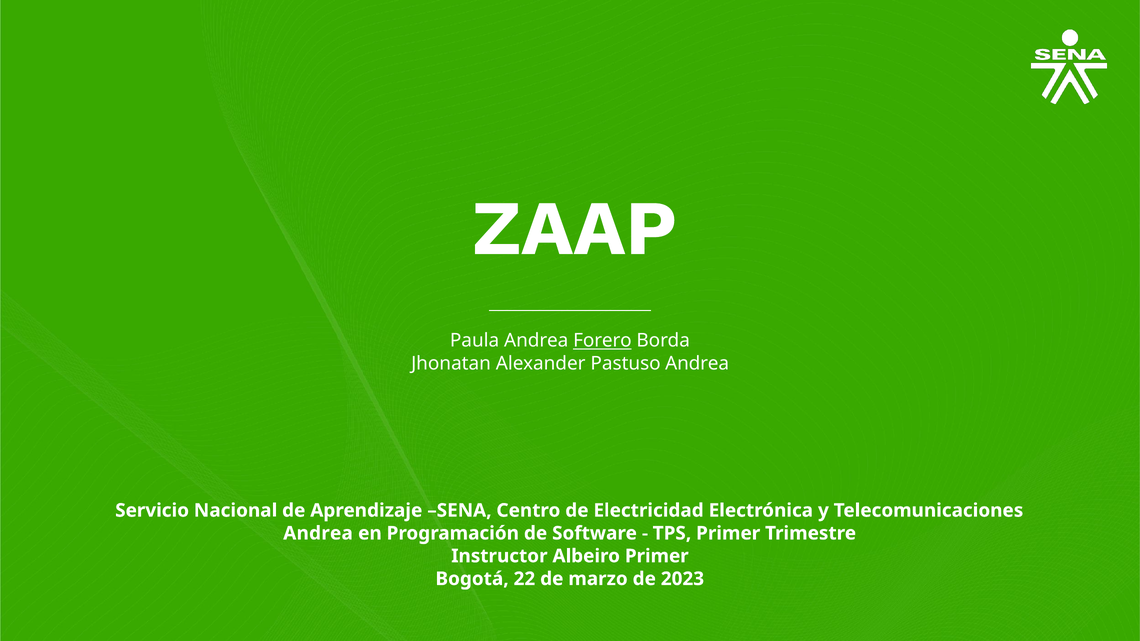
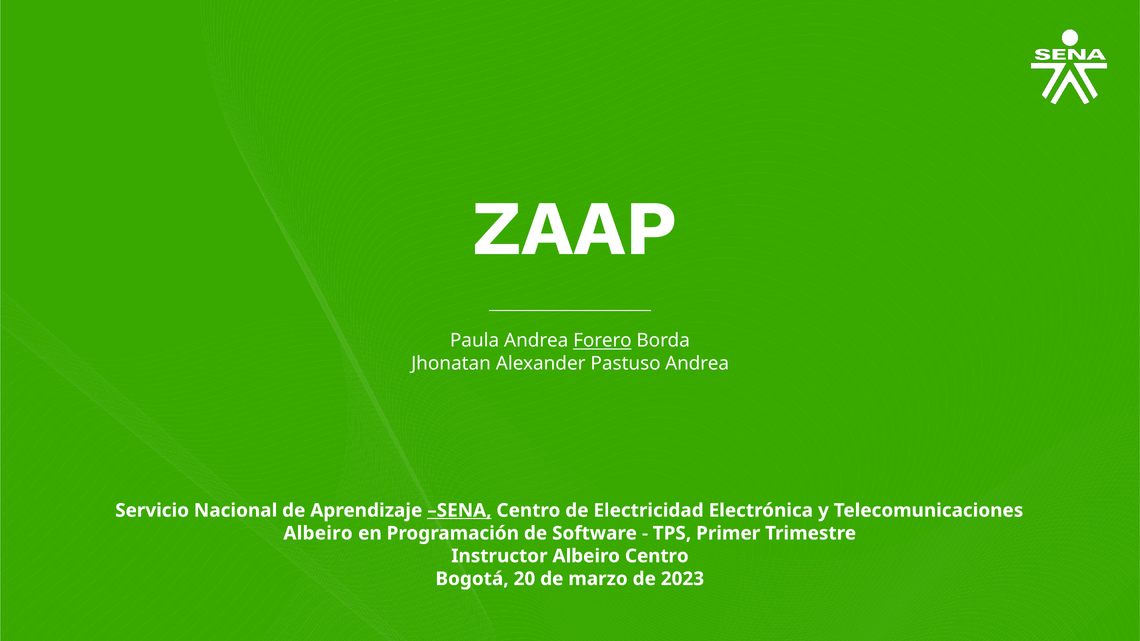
SENA underline: none -> present
Andrea at (318, 533): Andrea -> Albeiro
Albeiro Primer: Primer -> Centro
22: 22 -> 20
